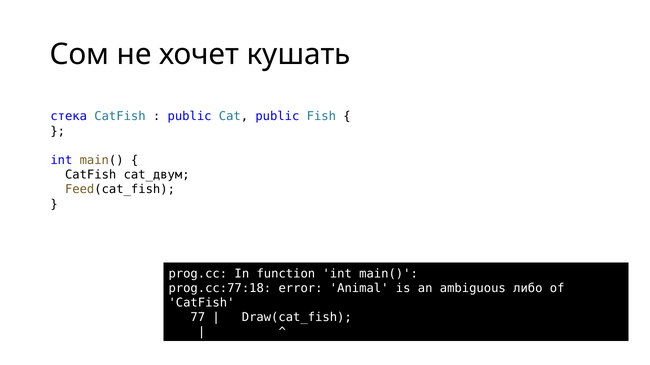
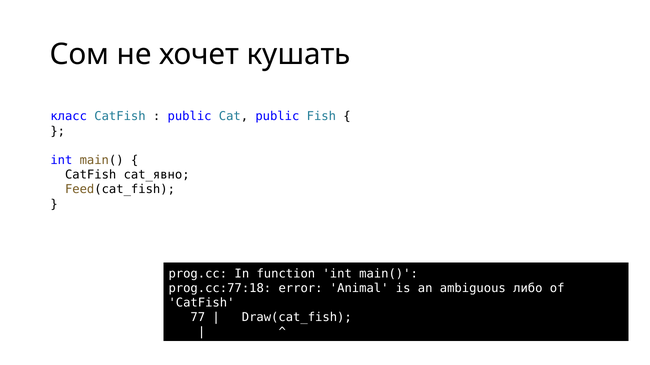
стека: стека -> класс
cat_двум: cat_двум -> cat_явно
